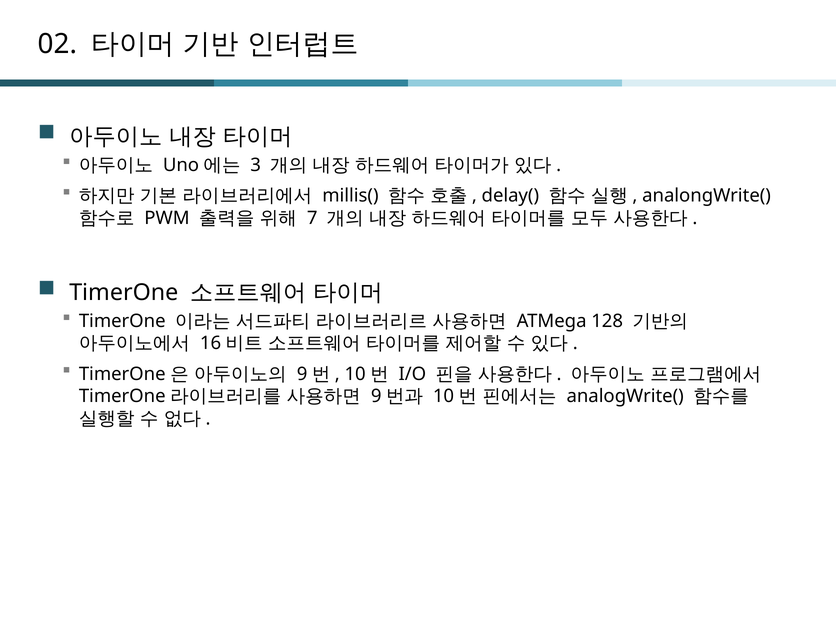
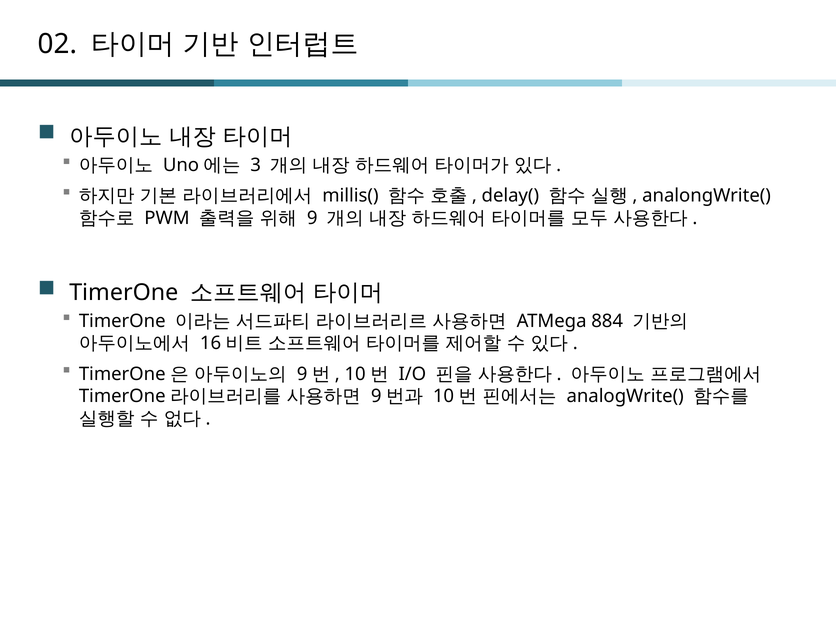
7: 7 -> 9
128: 128 -> 884
